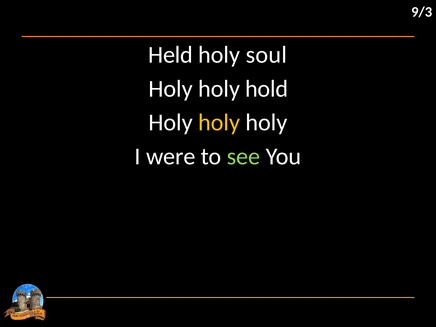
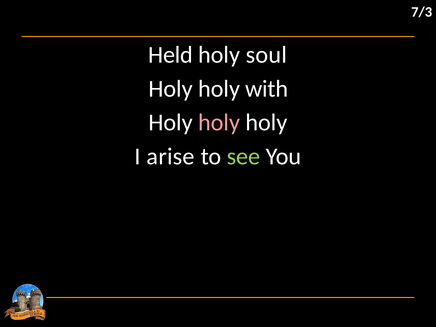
9/3: 9/3 -> 7/3
hold: hold -> with
holy at (219, 123) colour: yellow -> pink
were: were -> arise
